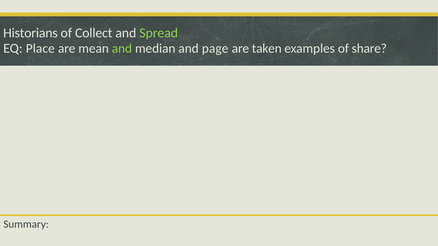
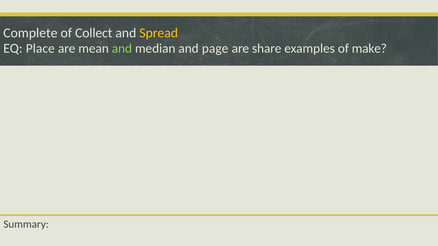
Historians: Historians -> Complete
Spread colour: light green -> yellow
taken: taken -> share
share: share -> make
